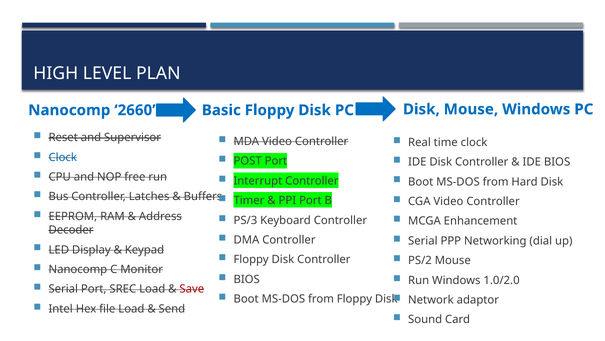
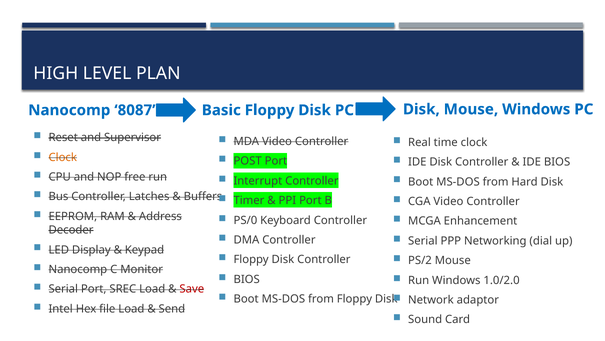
2660: 2660 -> 8087
Clock at (63, 157) colour: blue -> orange
PS/3: PS/3 -> PS/0
